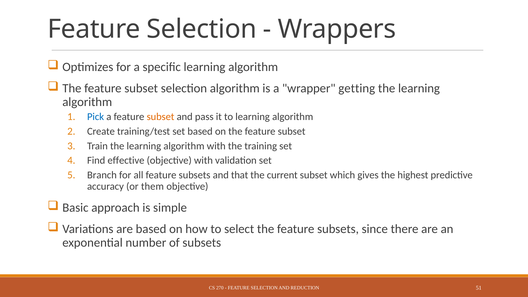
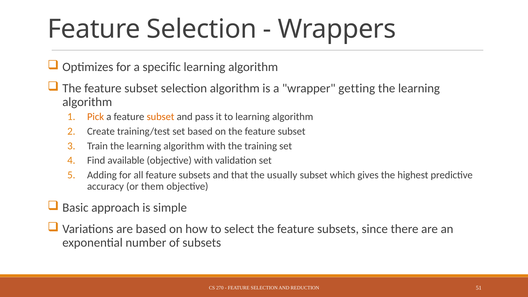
Pick colour: blue -> orange
effective: effective -> available
Branch: Branch -> Adding
current: current -> usually
